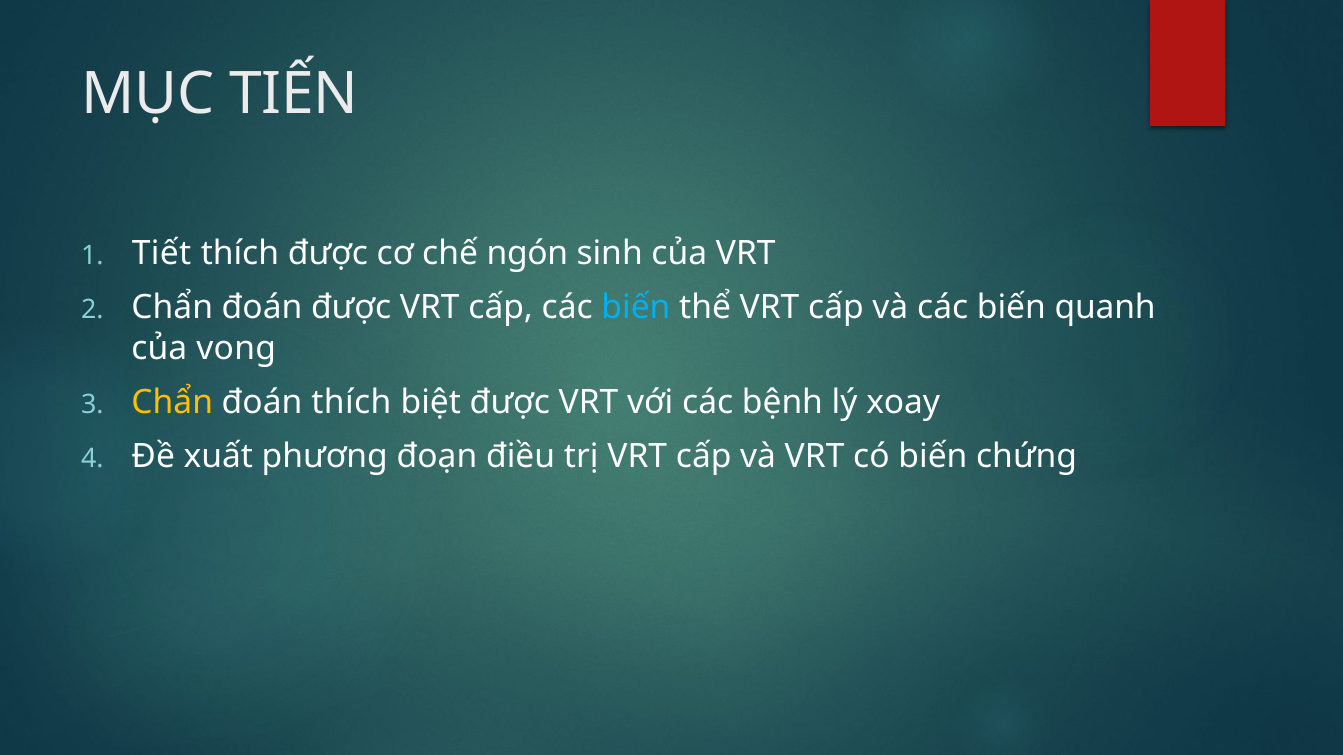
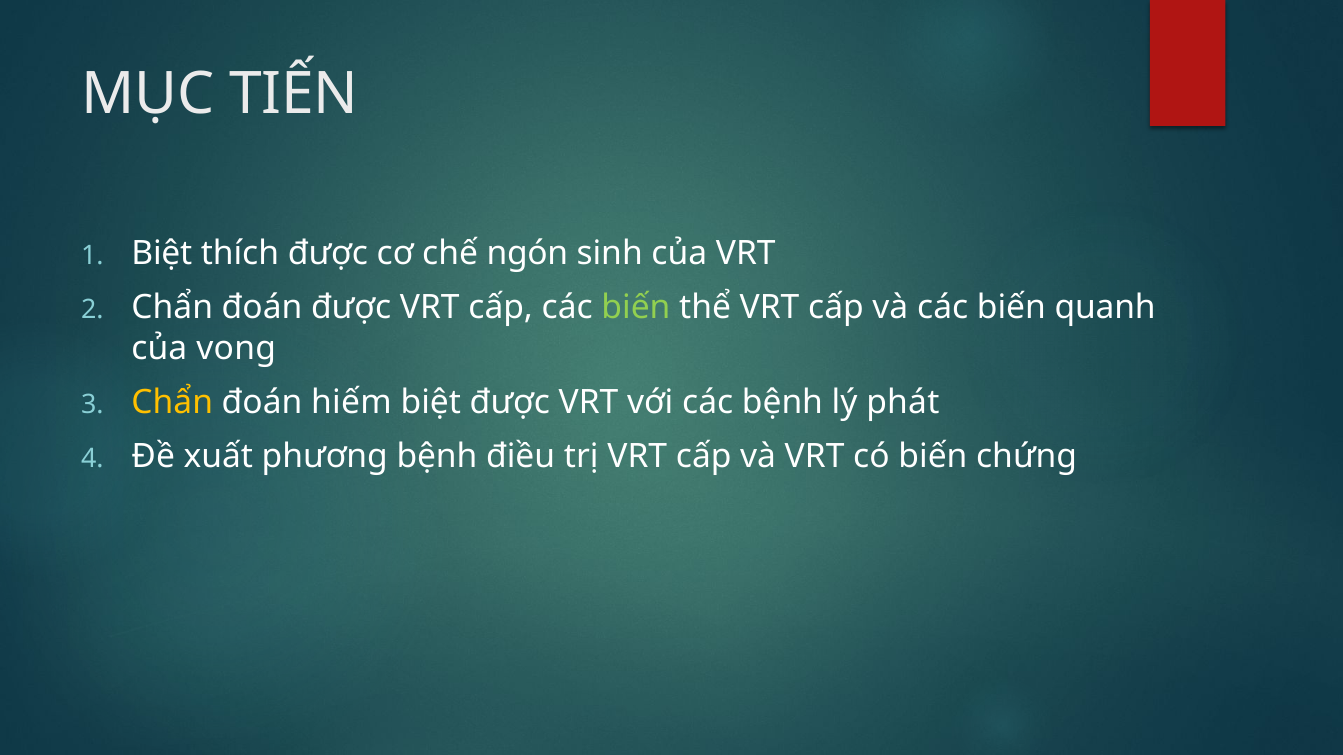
Tiết at (162, 254): Tiết -> Biệt
biến at (636, 308) colour: light blue -> light green
đoán thích: thích -> hiếm
xoay: xoay -> phát
phương đoạn: đoạn -> bệnh
